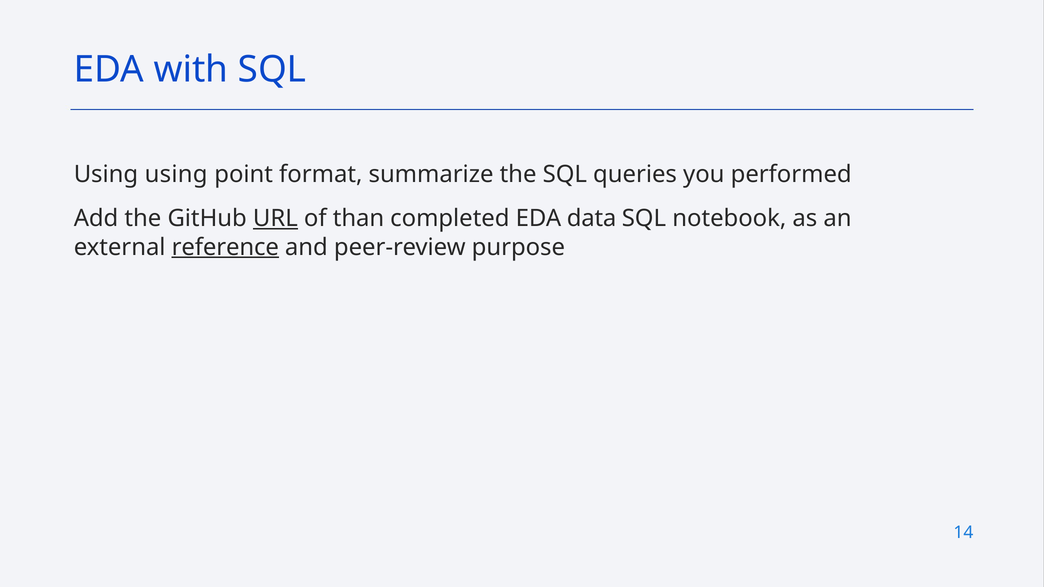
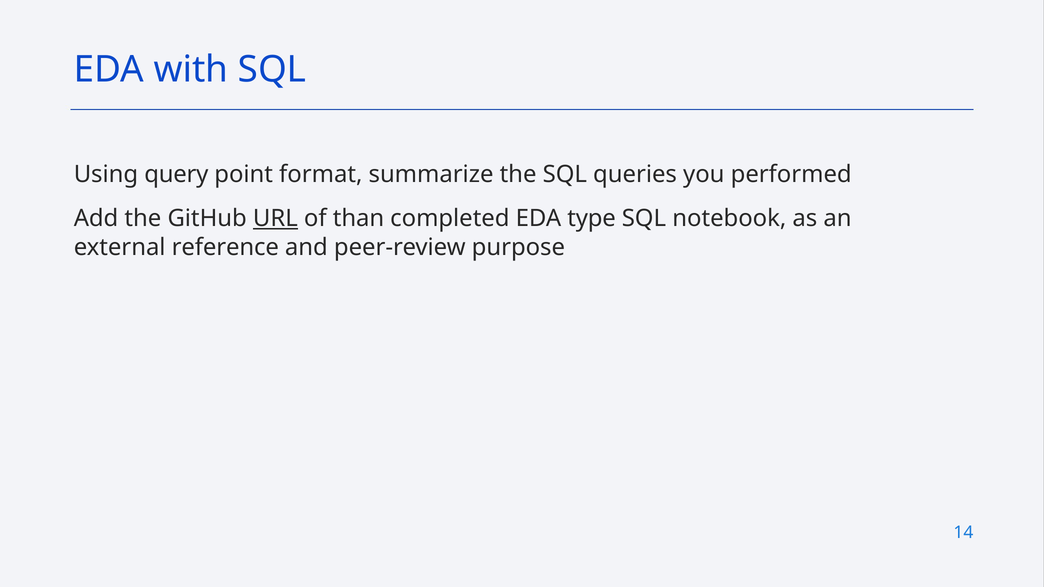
Using using: using -> query
data: data -> type
reference underline: present -> none
